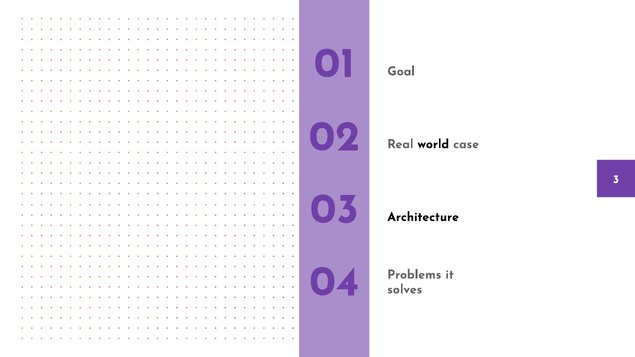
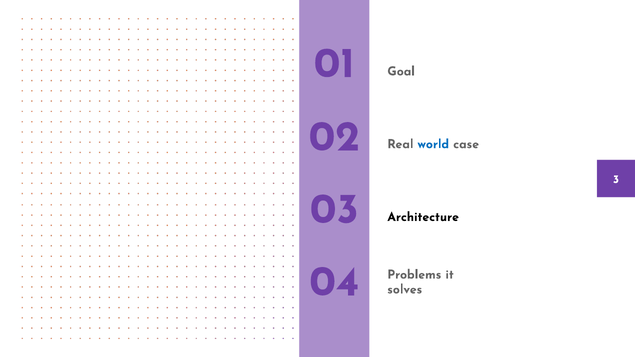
world colour: black -> blue
